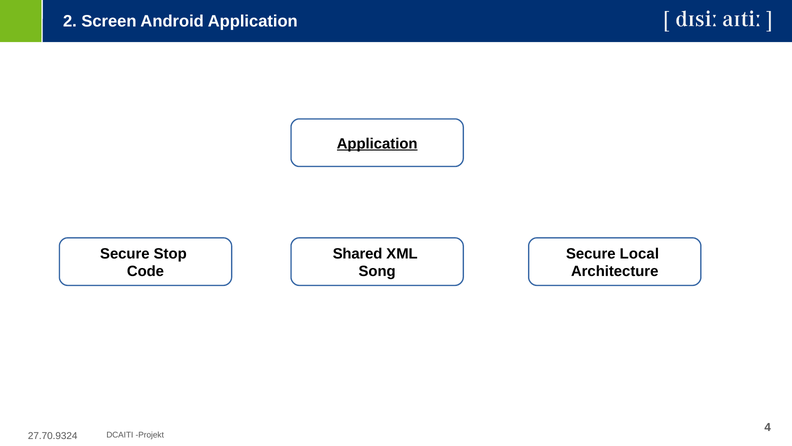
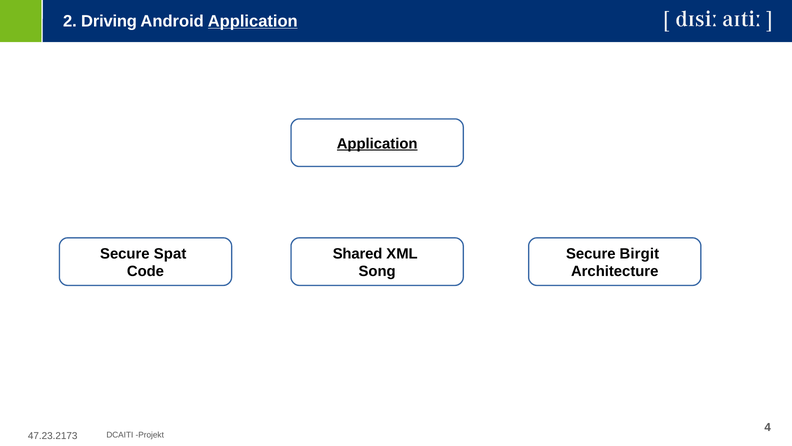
Screen: Screen -> Driving
Application at (253, 21) underline: none -> present
Stop: Stop -> Spat
Local: Local -> Birgit
27.70.9324: 27.70.9324 -> 47.23.2173
